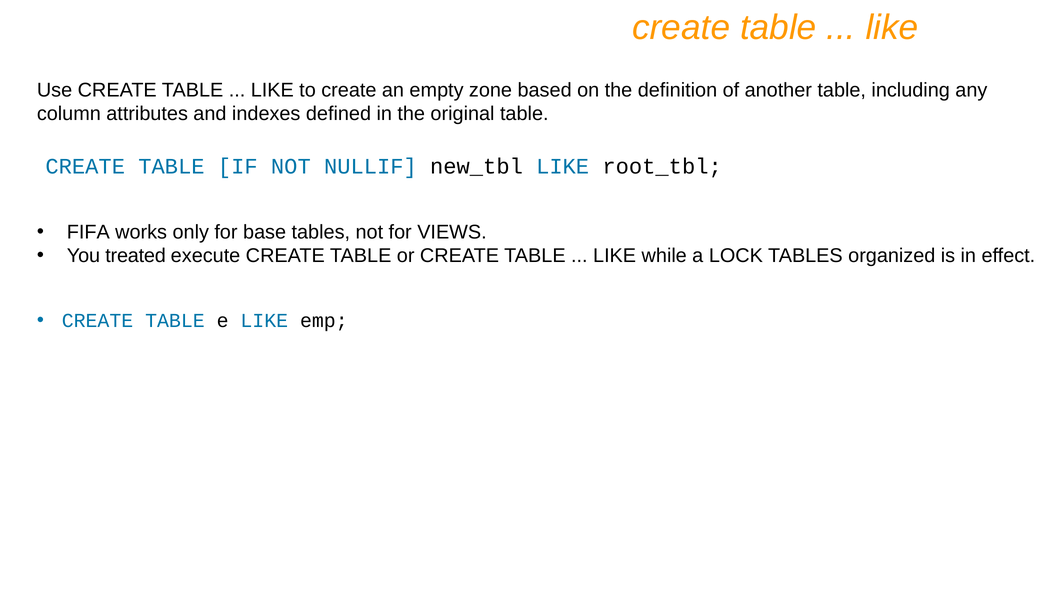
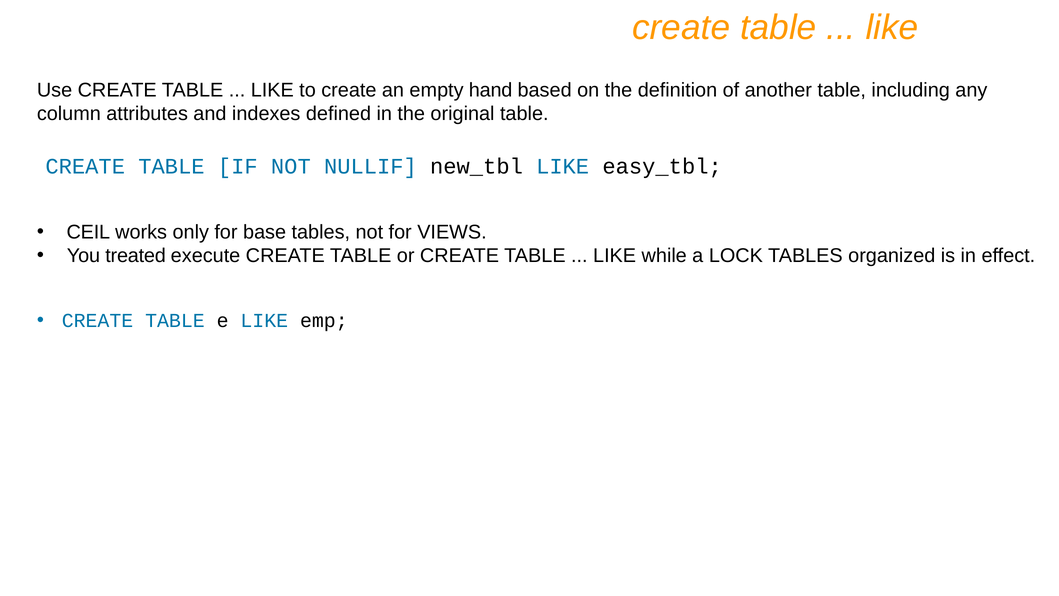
zone: zone -> hand
root_tbl: root_tbl -> easy_tbl
FIFA: FIFA -> CEIL
